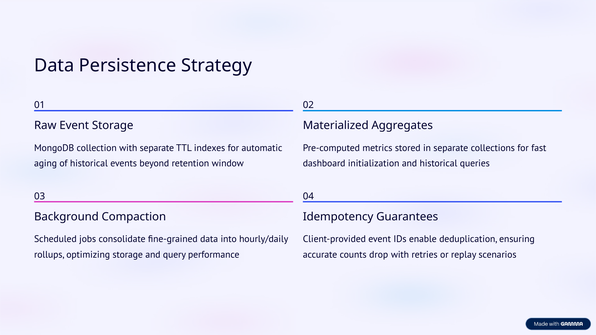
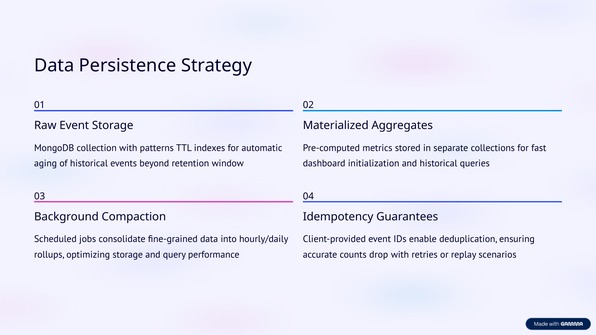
with separate: separate -> patterns
